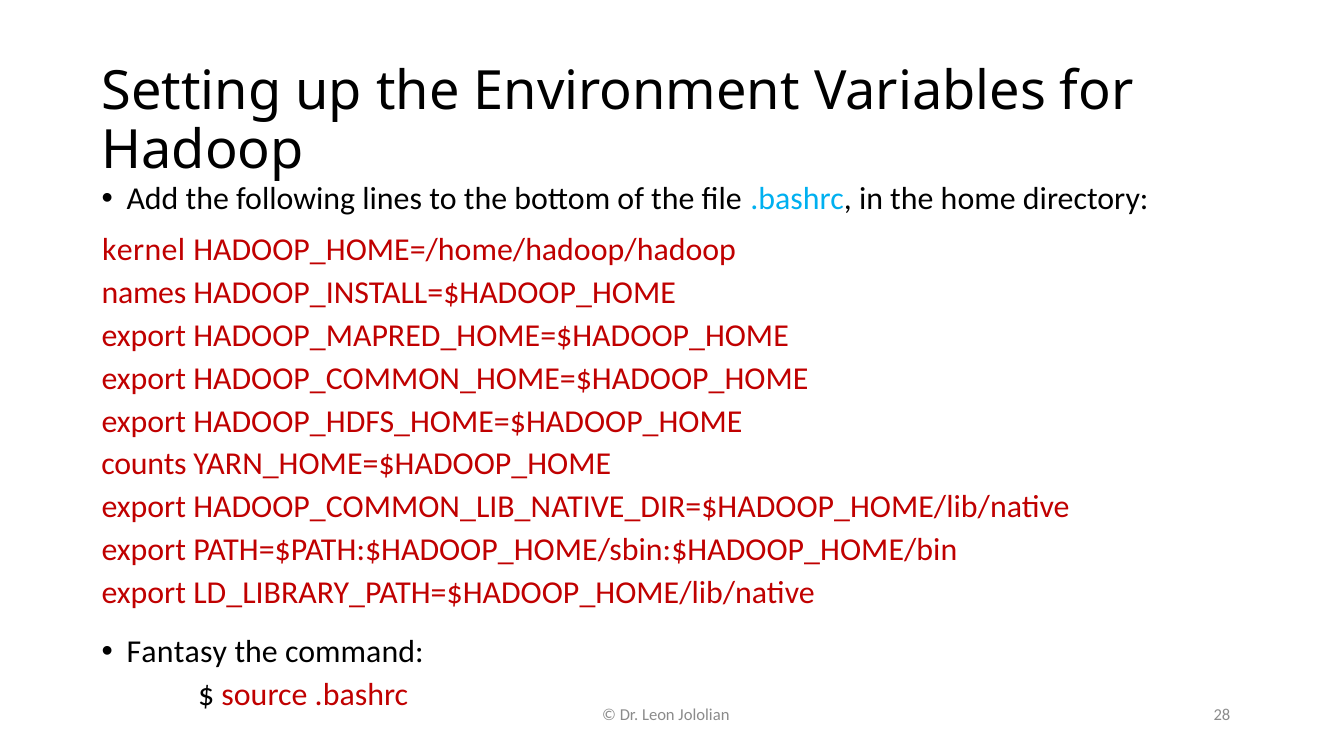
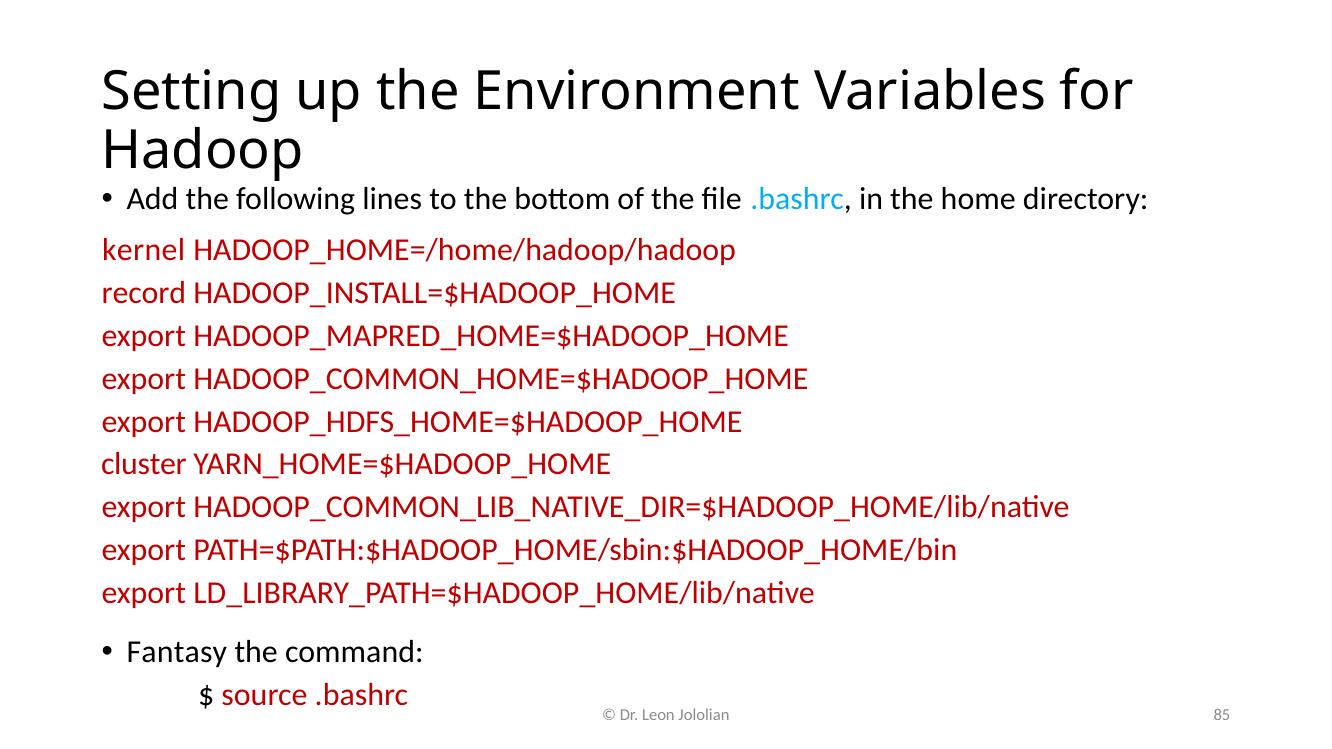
names: names -> record
counts: counts -> cluster
28: 28 -> 85
